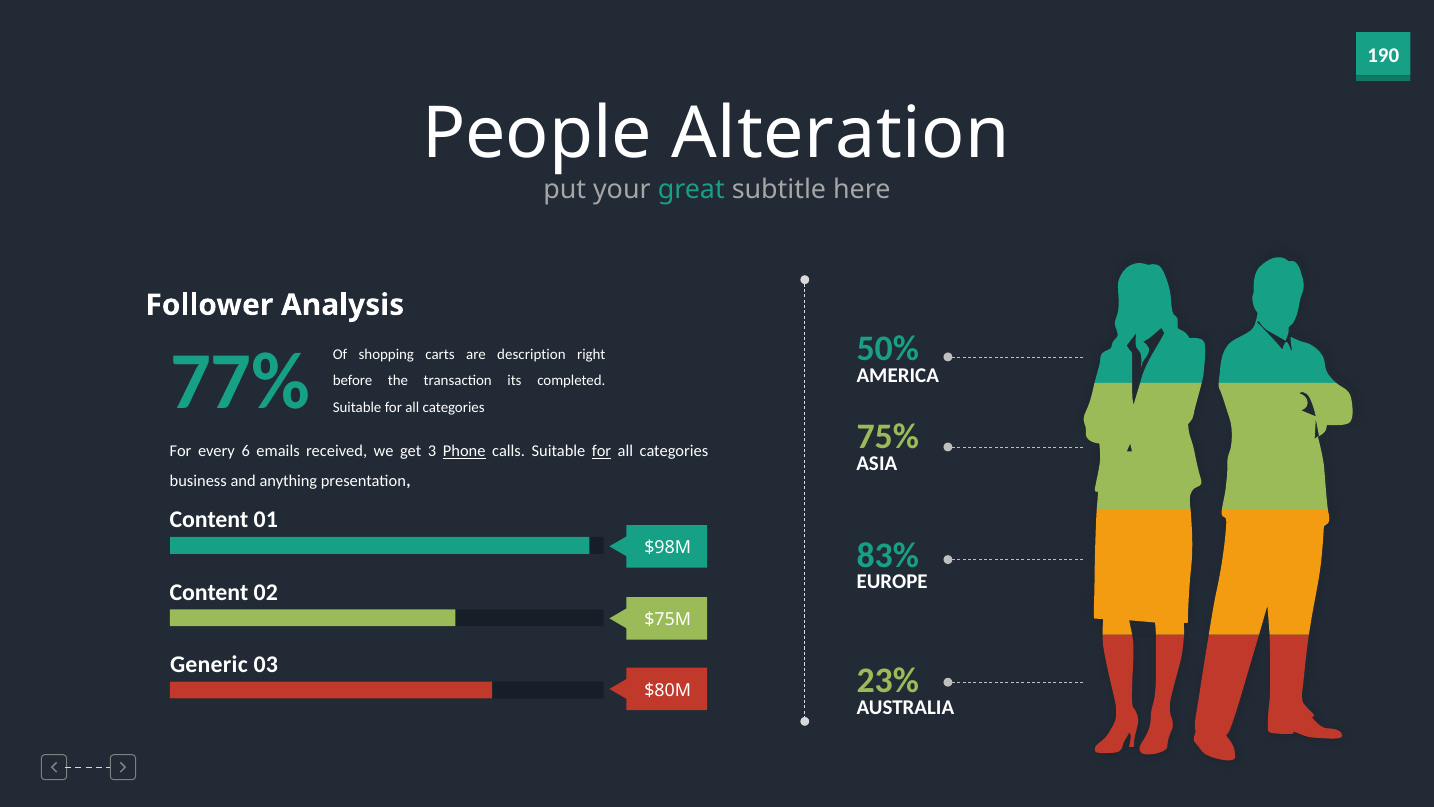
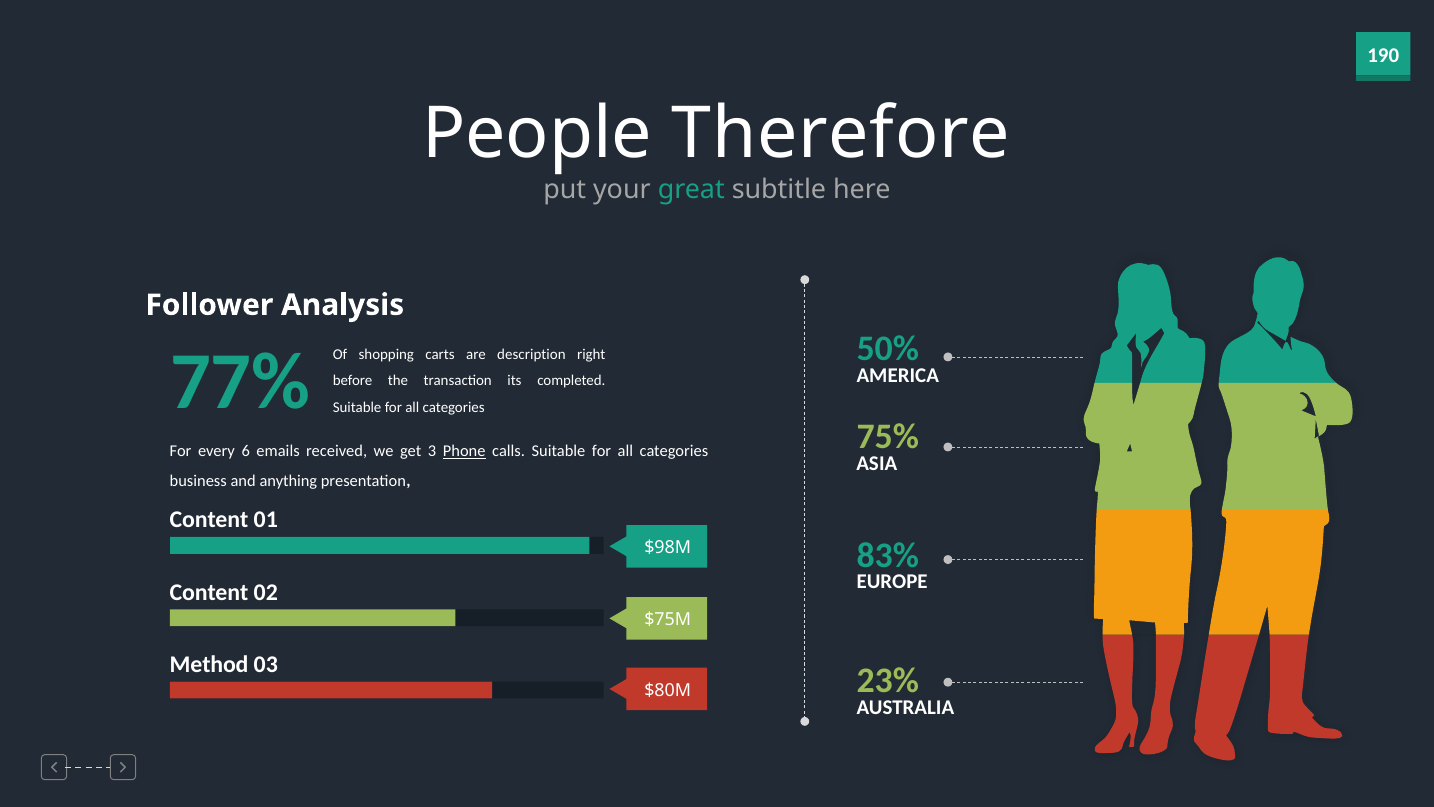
Alteration: Alteration -> Therefore
for at (602, 451) underline: present -> none
Generic: Generic -> Method
